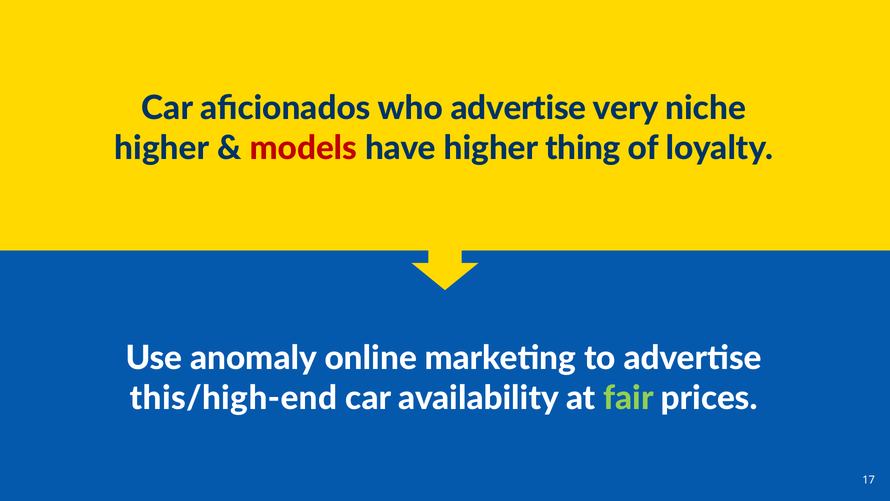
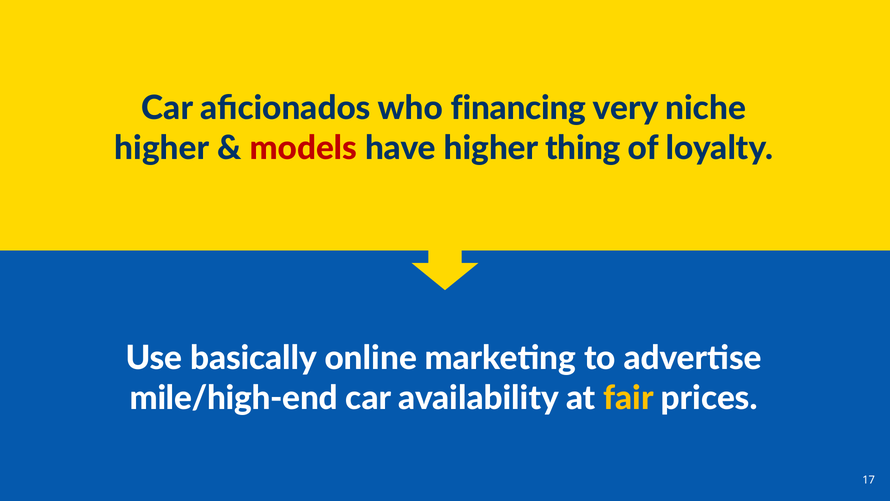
who advertise: advertise -> financing
anomaly: anomaly -> basically
this/high-end: this/high-end -> mile/high-end
fair colour: light green -> yellow
